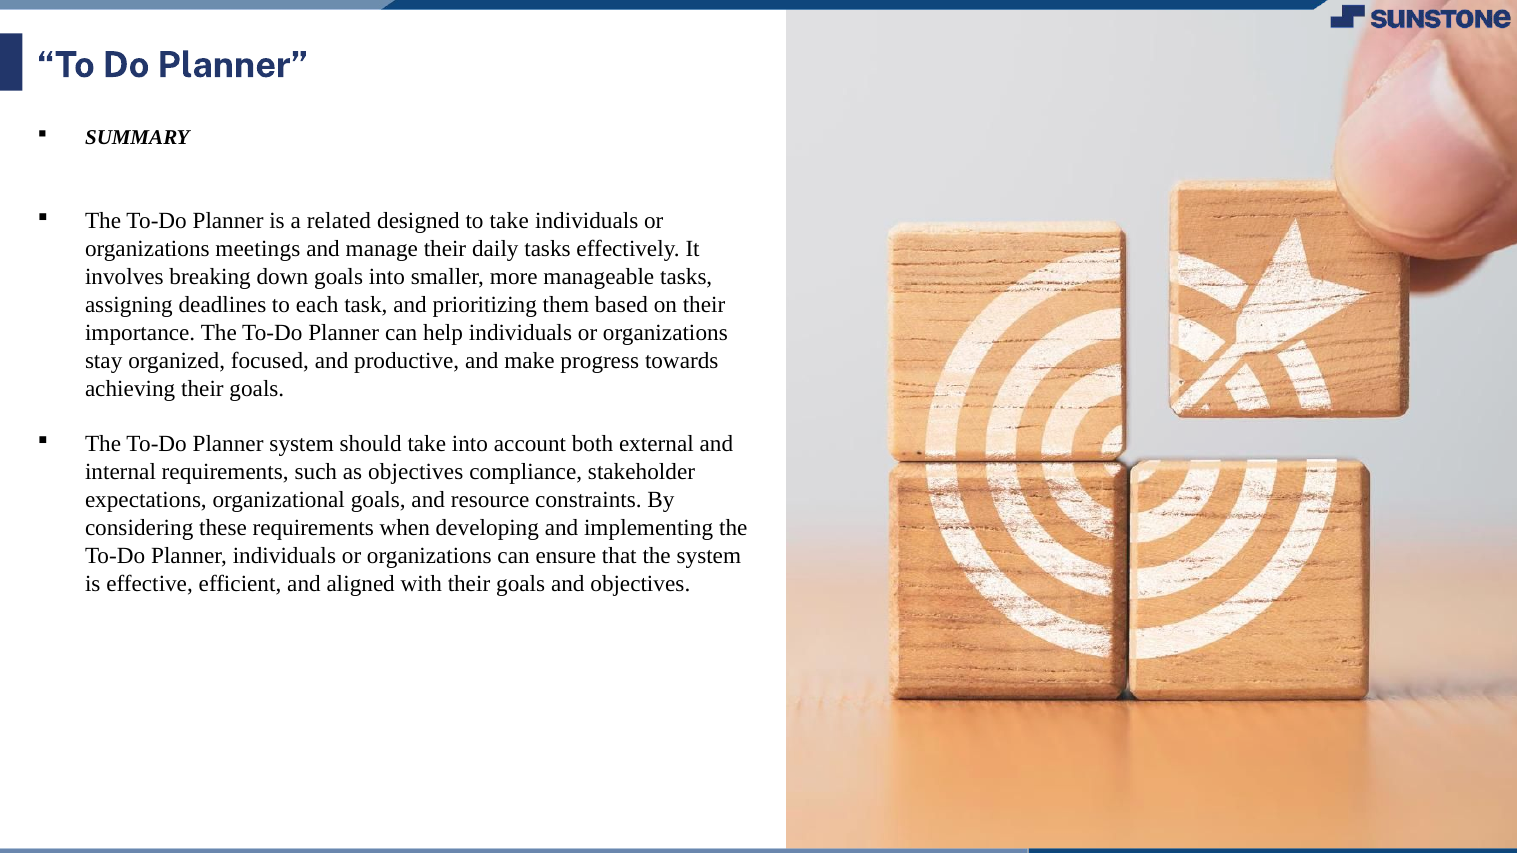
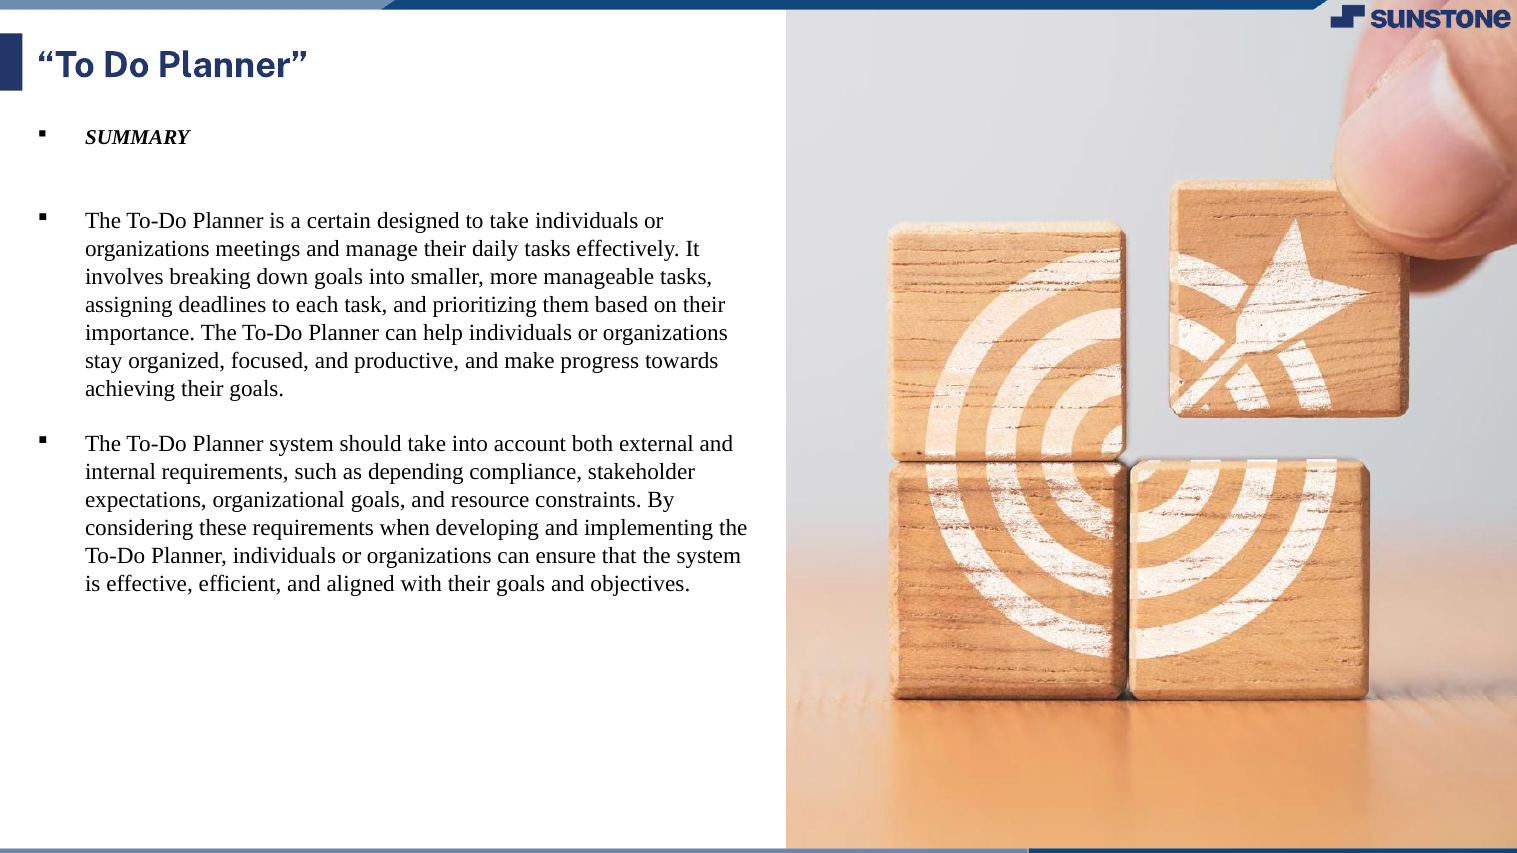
related: related -> certain
as objectives: objectives -> depending
